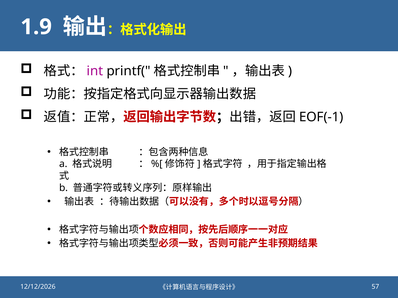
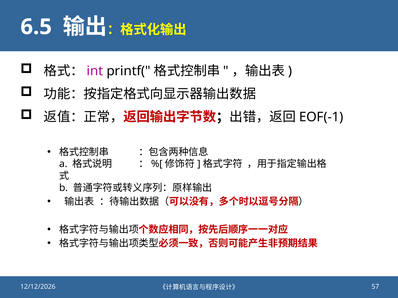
1.9: 1.9 -> 6.5
